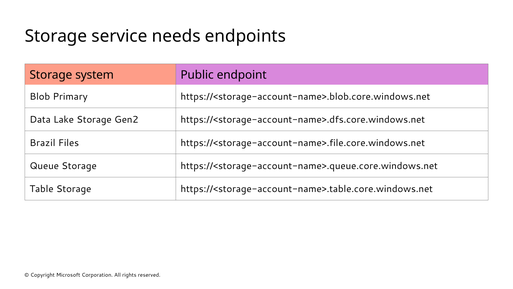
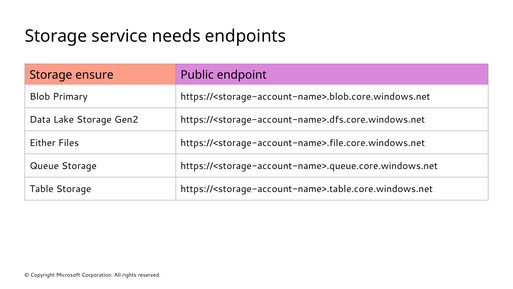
system: system -> ensure
Brazil: Brazil -> Either
